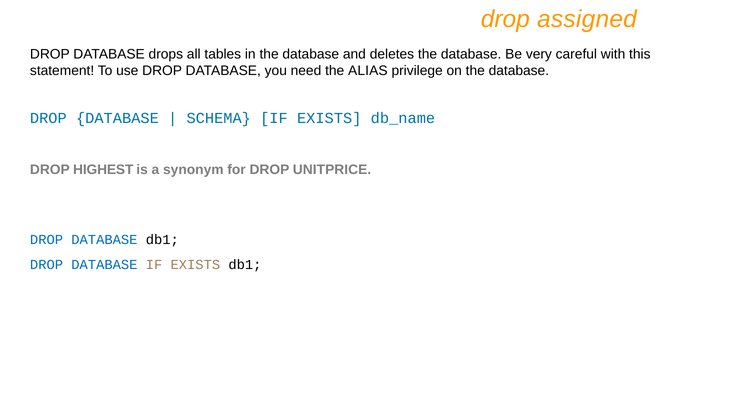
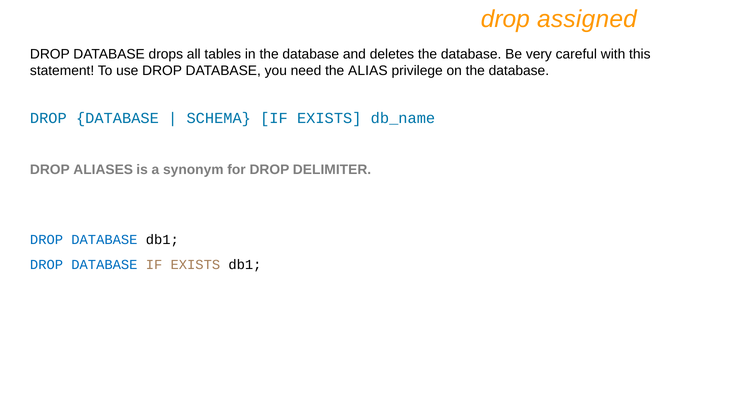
HIGHEST: HIGHEST -> ALIASES
UNITPRICE: UNITPRICE -> DELIMITER
